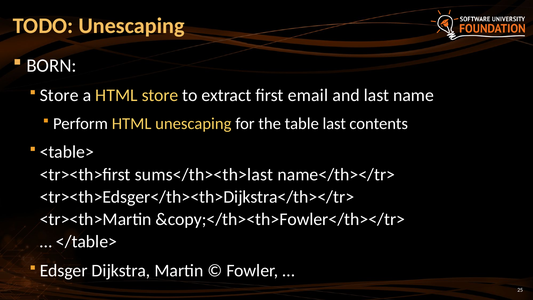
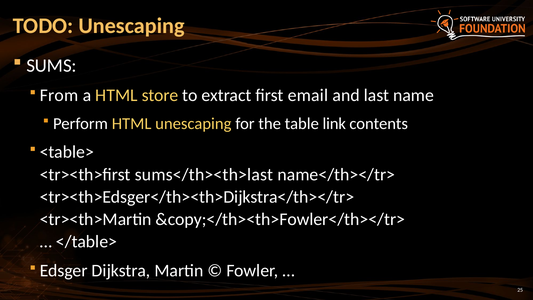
BORN: BORN -> SUMS
Store at (59, 95): Store -> From
table last: last -> link
